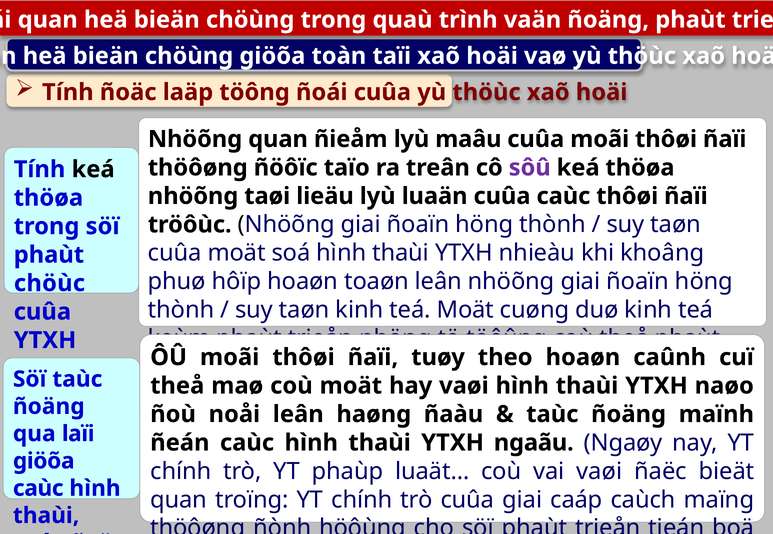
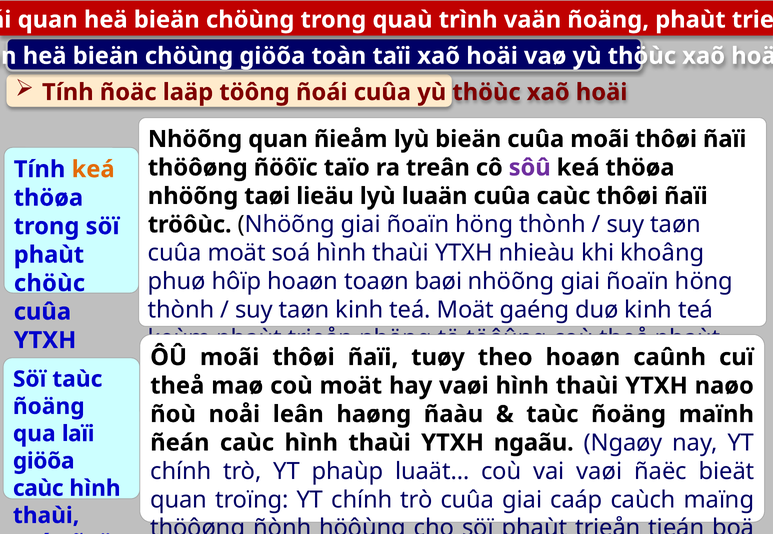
lyù maâu: maâu -> bieän
keá at (93, 169) colour: black -> orange
toaøn leân: leân -> baøi
cuøng: cuøng -> gaéng
